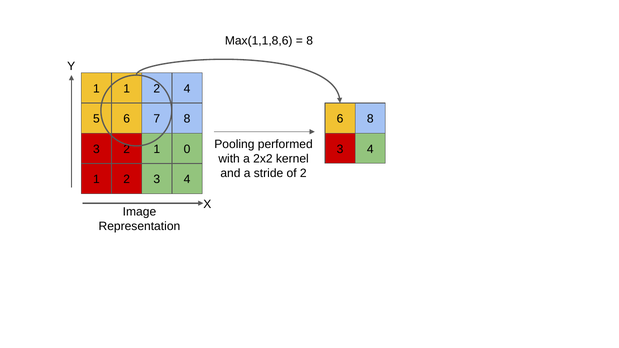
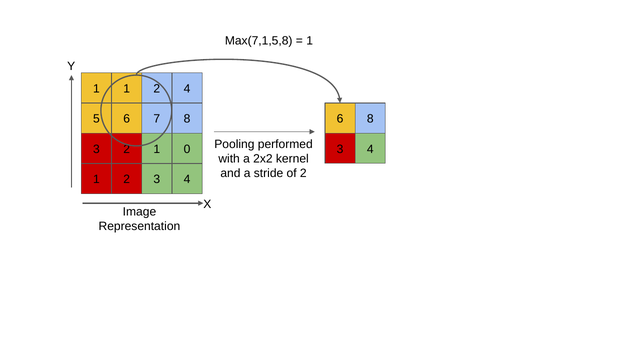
Max(1,1,8,6: Max(1,1,8,6 -> Max(7,1,5,8
8 at (310, 41): 8 -> 1
